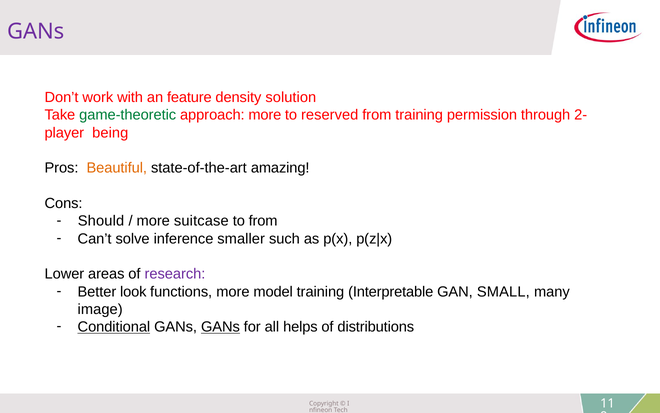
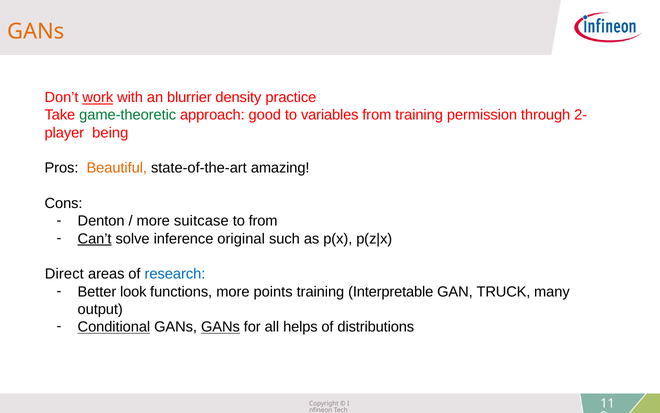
GANs at (36, 31) colour: purple -> orange
work underline: none -> present
feature: feature -> blurrier
solution: solution -> practice
approach more: more -> good
to reserved: reserved -> variables
Should: Should -> Denton
Can’t underline: none -> present
smaller: smaller -> original
Lower: Lower -> Direct
research colour: purple -> blue
model: model -> points
SMALL: SMALL -> TRUCK
image: image -> output
